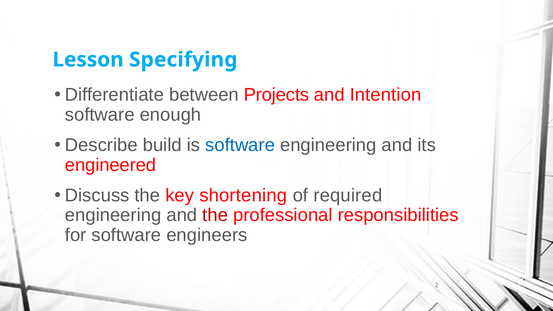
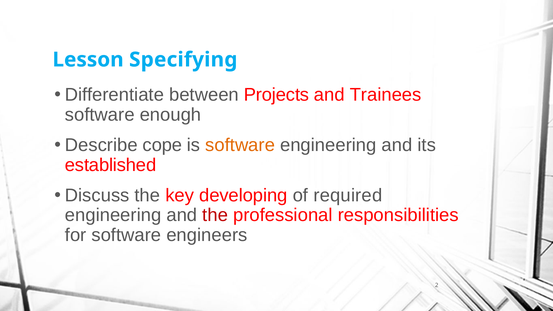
Intention: Intention -> Trainees
build: build -> cope
software at (240, 145) colour: blue -> orange
engineered: engineered -> established
shortening: shortening -> developing
